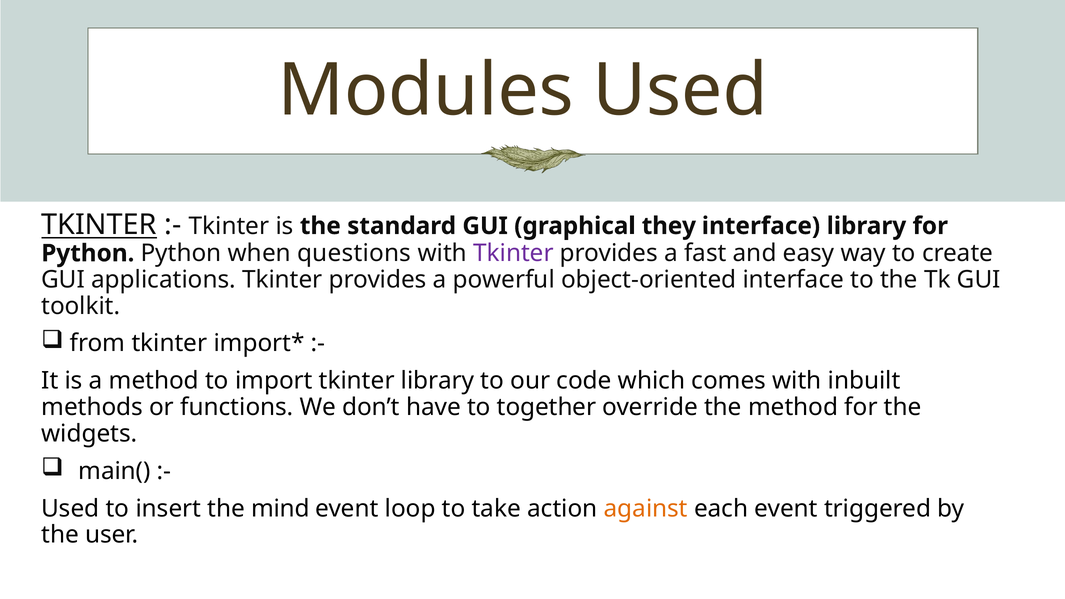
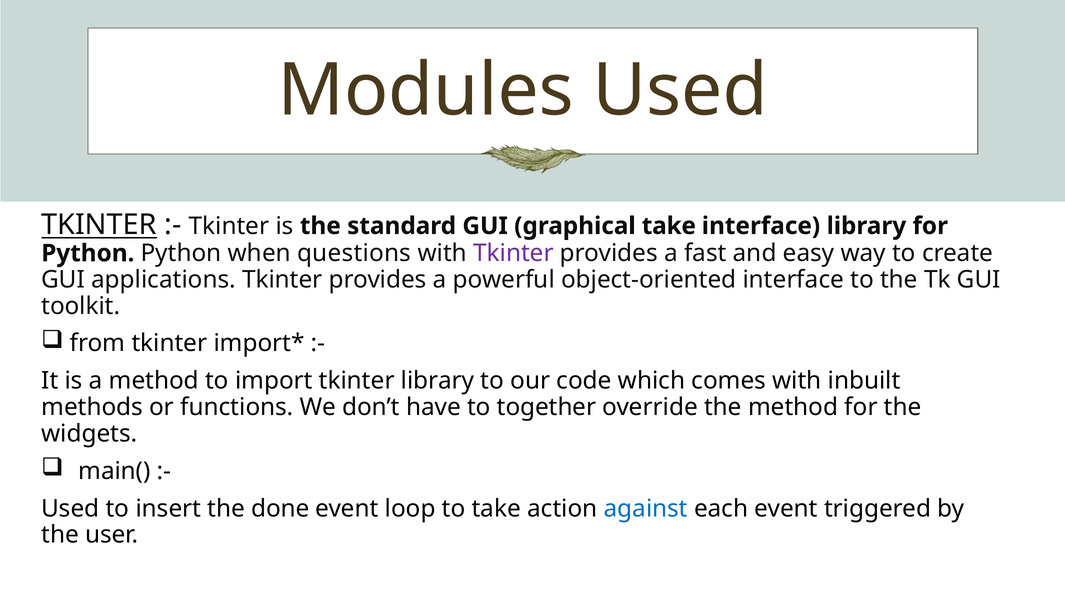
graphical they: they -> take
mind: mind -> done
against colour: orange -> blue
